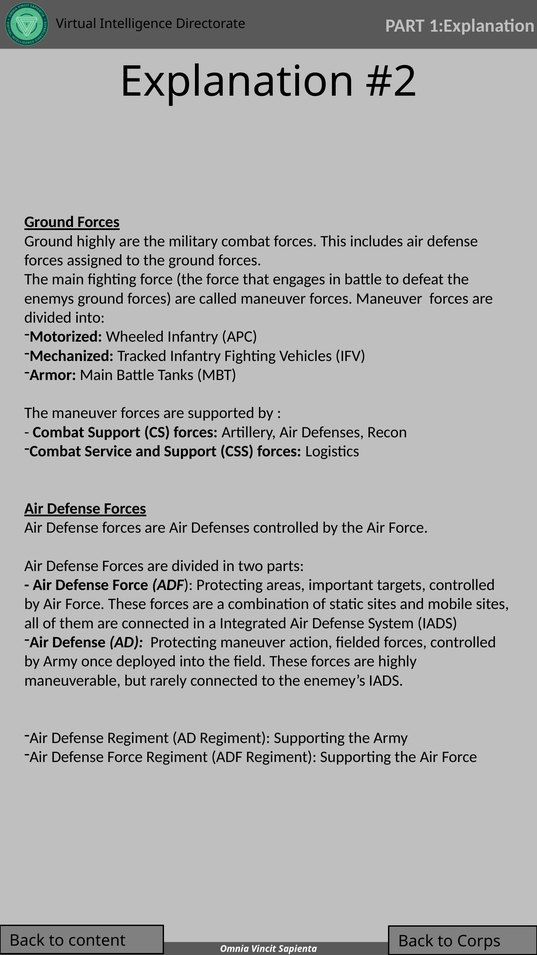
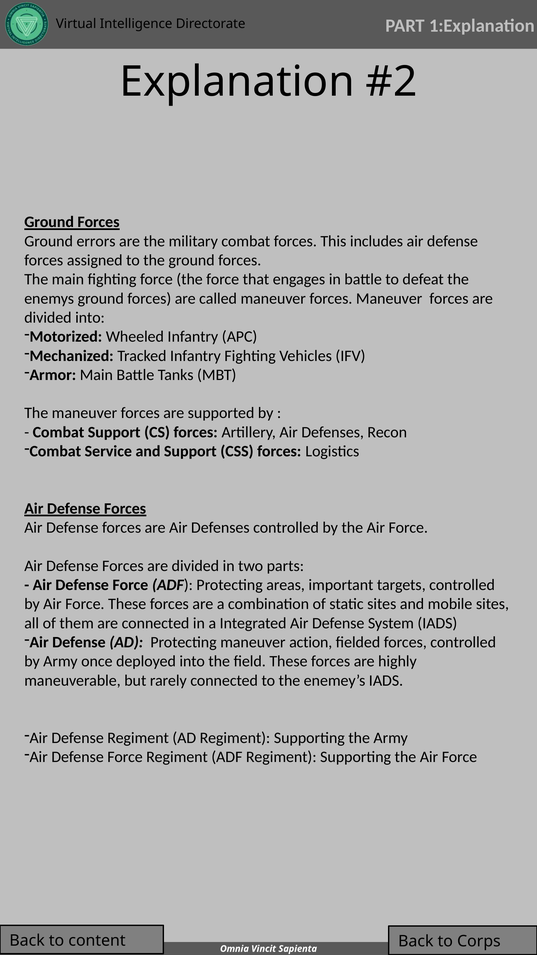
Ground highly: highly -> errors
